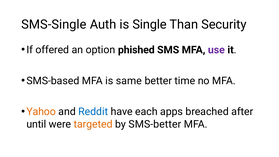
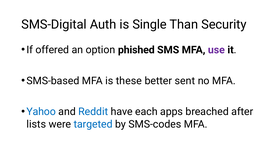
SMS-Single: SMS-Single -> SMS-Digital
same: same -> these
time: time -> sent
Yahoo colour: orange -> blue
until: until -> lists
targeted colour: orange -> blue
SMS-better: SMS-better -> SMS-codes
